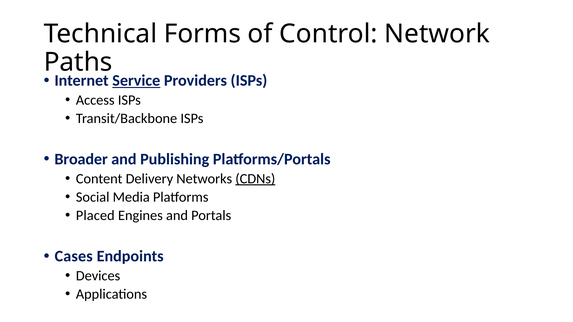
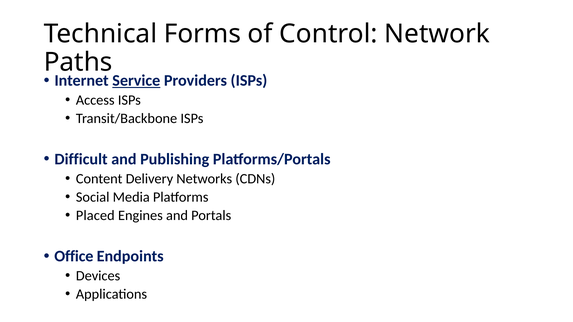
Broader: Broader -> Difficult
CDNs underline: present -> none
Cases: Cases -> Office
